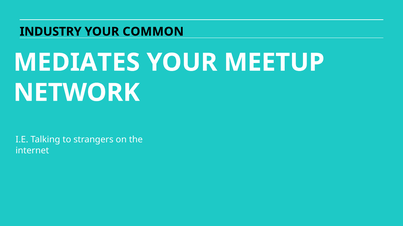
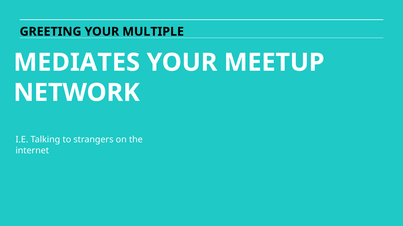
INDUSTRY: INDUSTRY -> GREETING
COMMON: COMMON -> MULTIPLE
